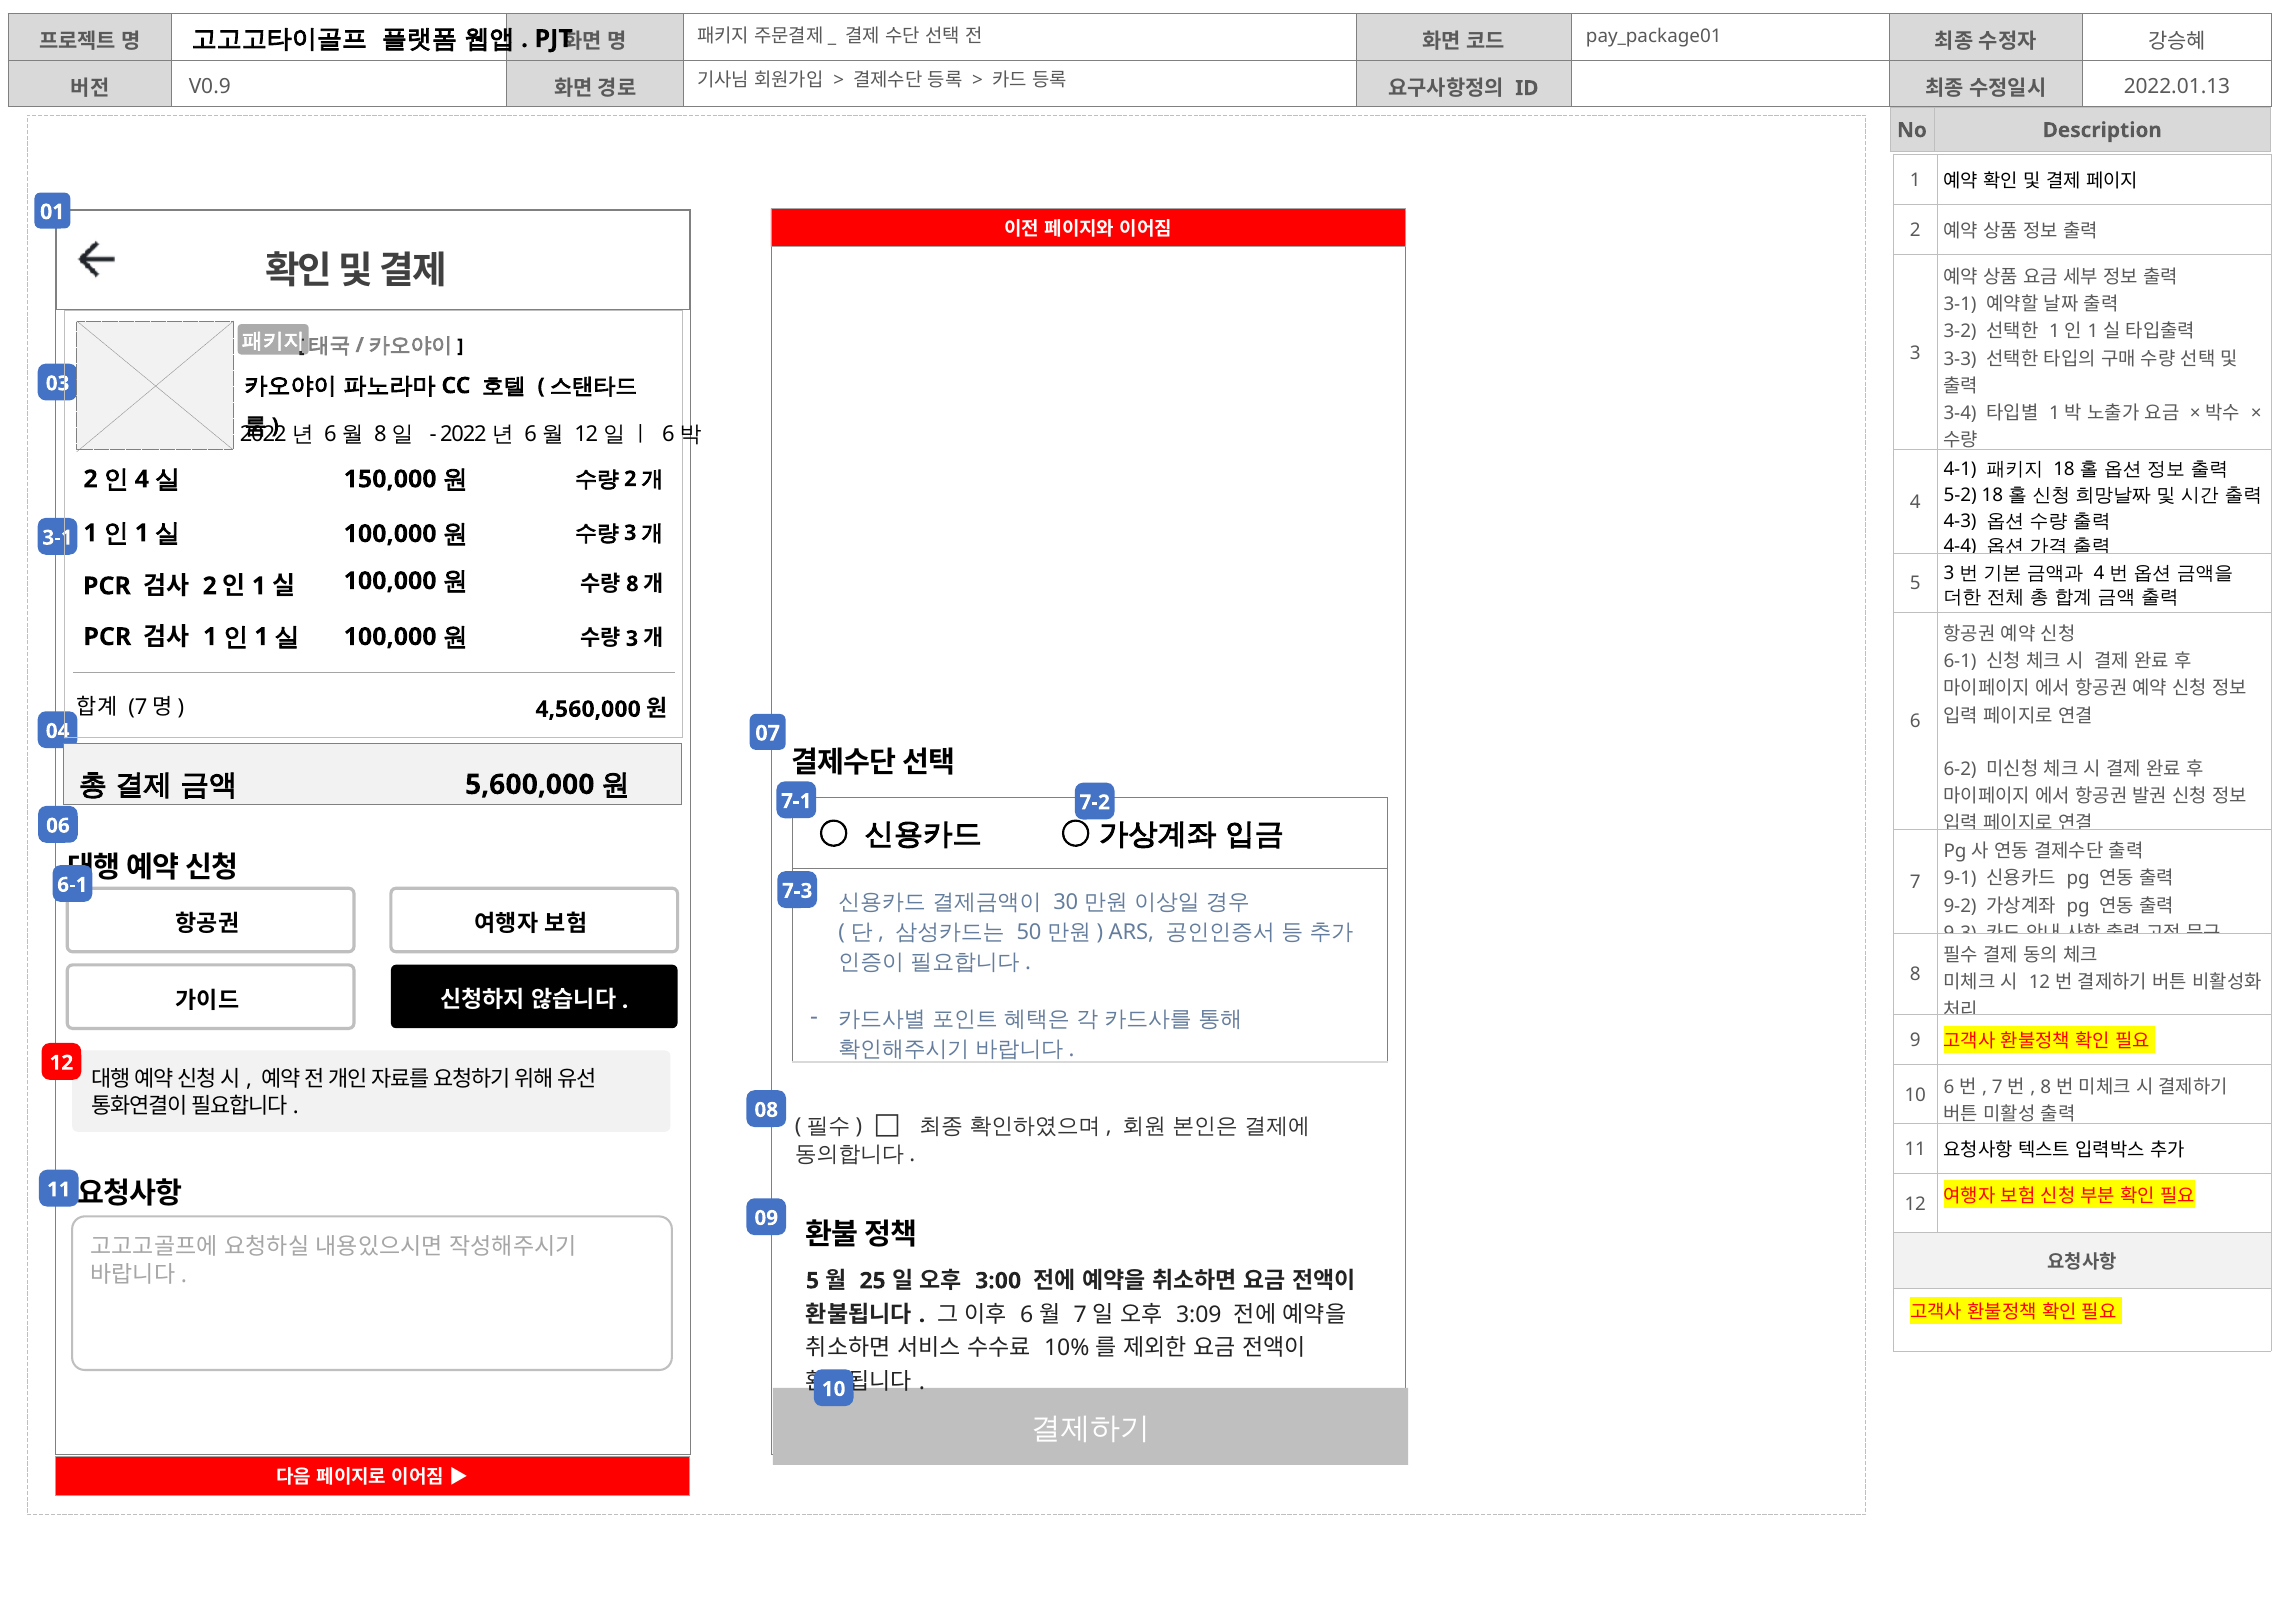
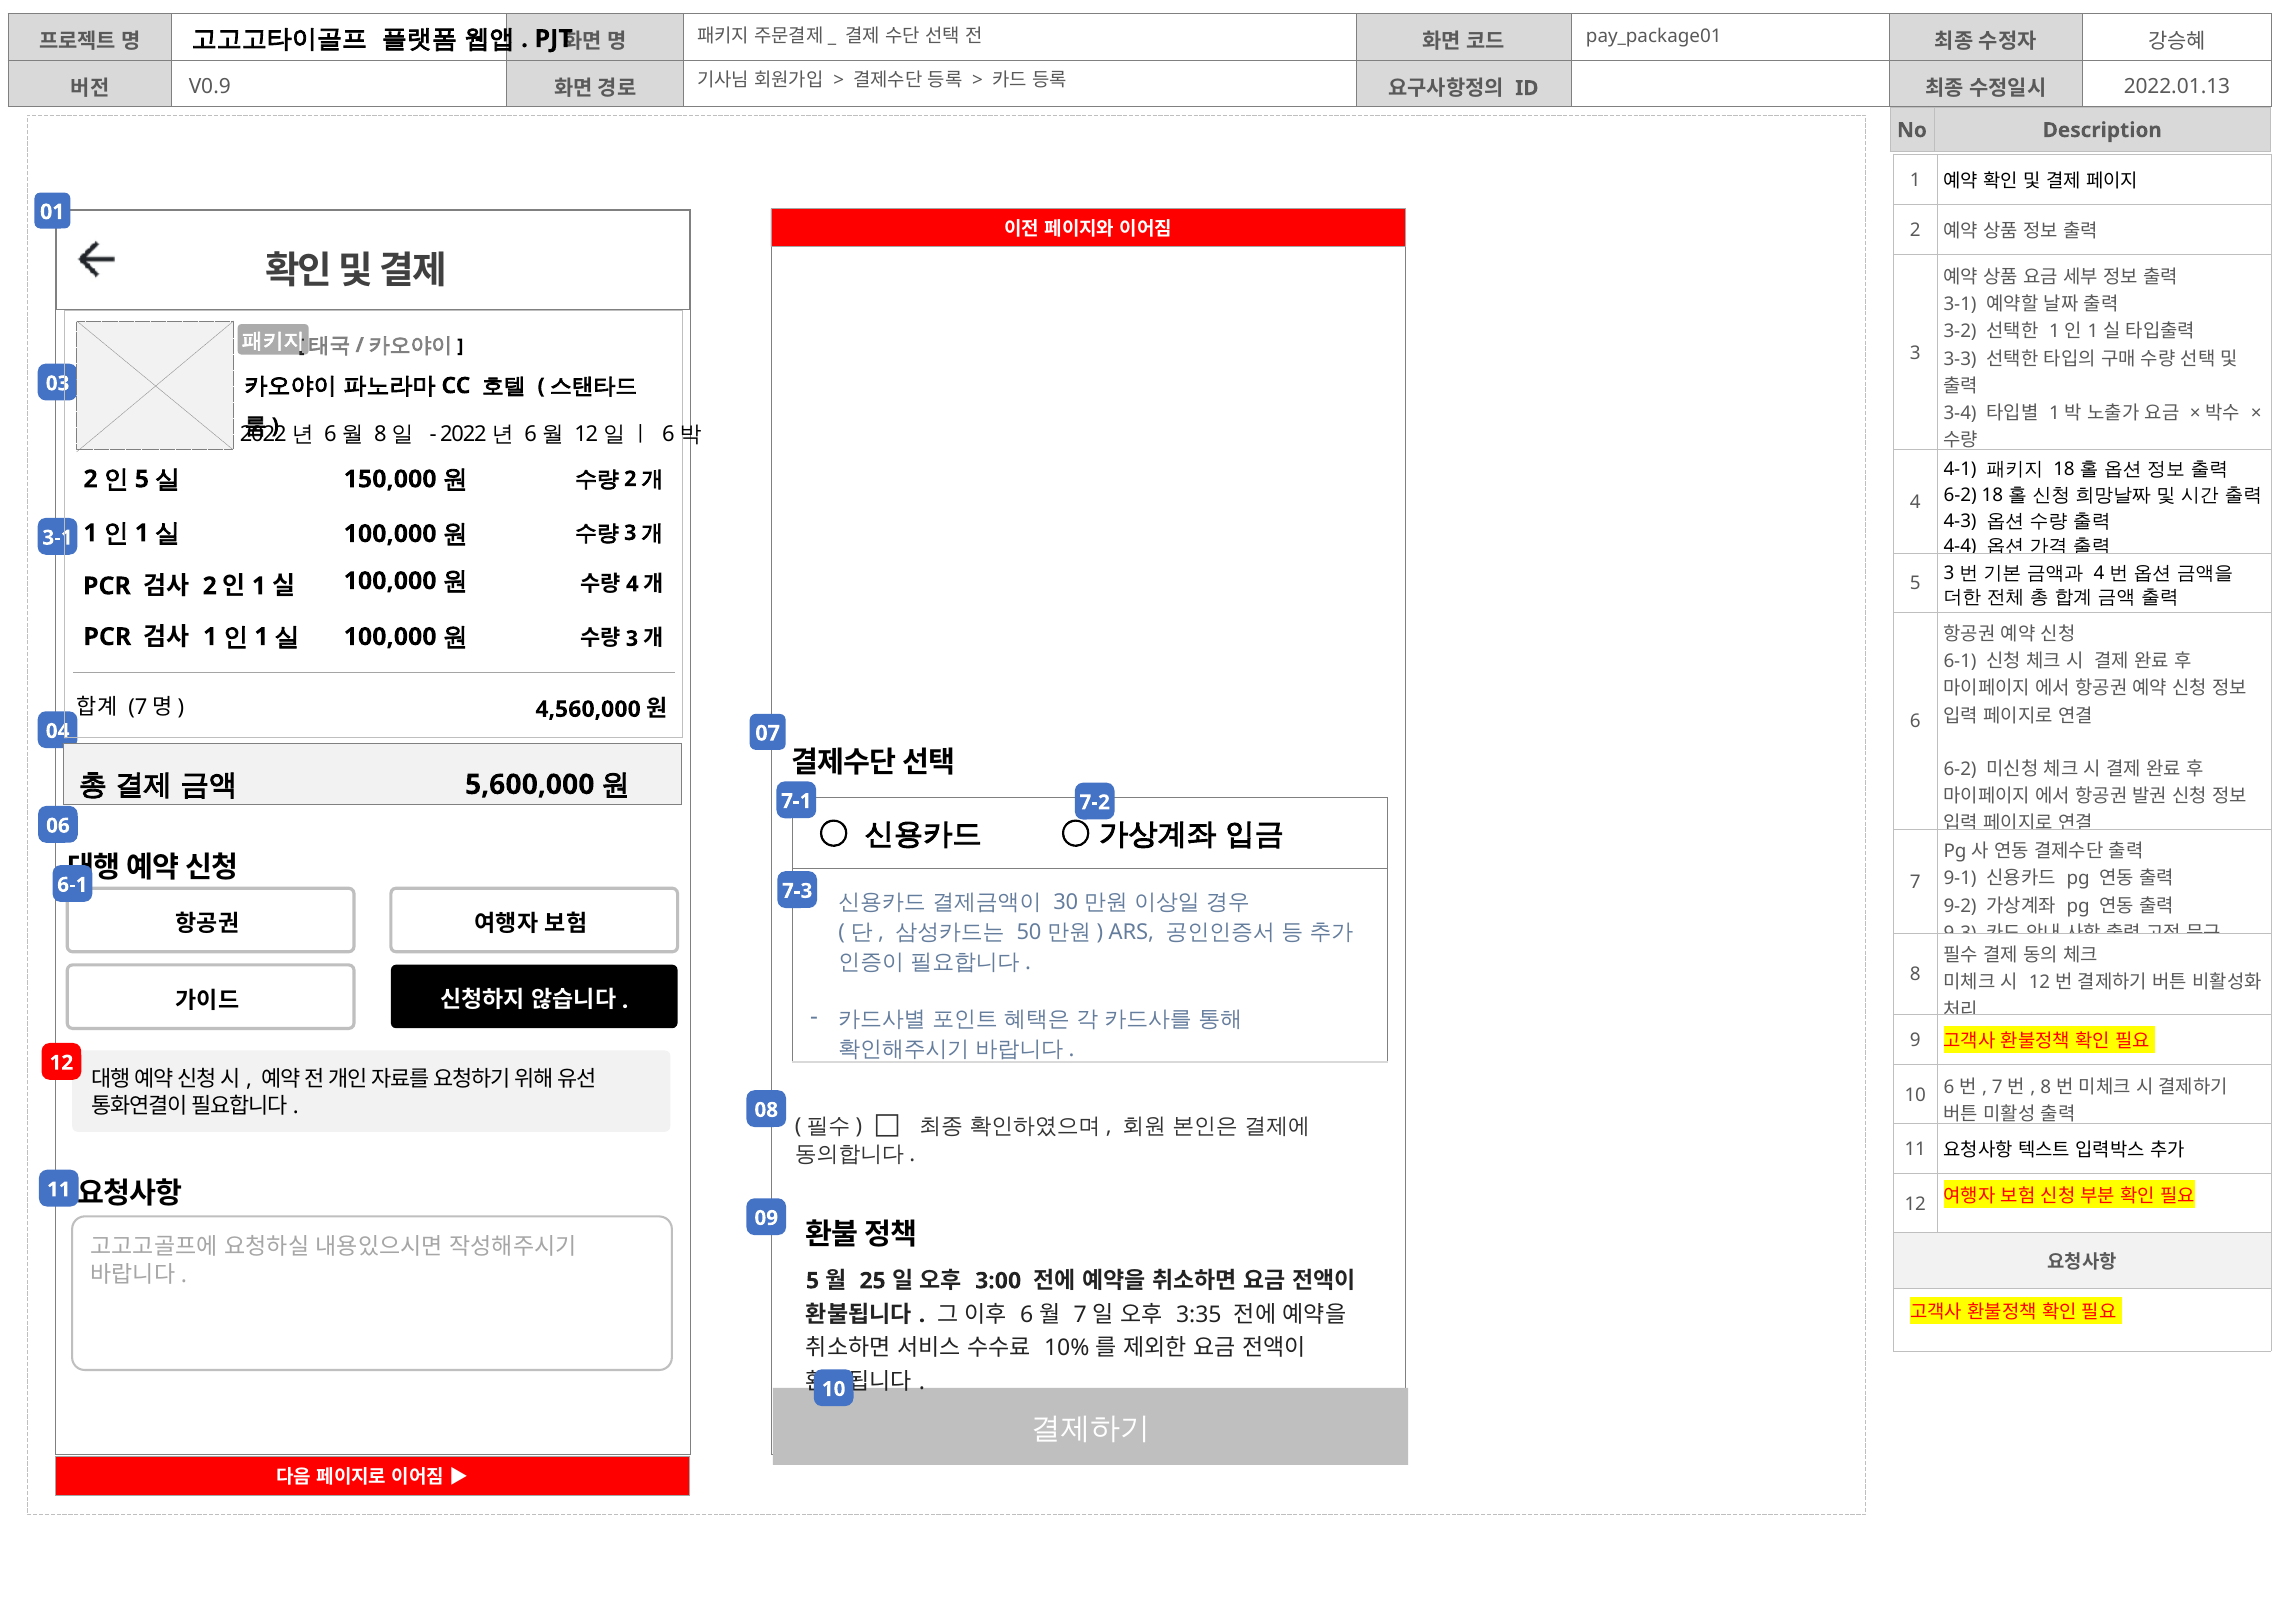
4 at (142, 479): 4 -> 5
5-2 at (1960, 495): 5-2 -> 6-2
8 at (632, 584): 8 -> 4
3:09: 3:09 -> 3:35
